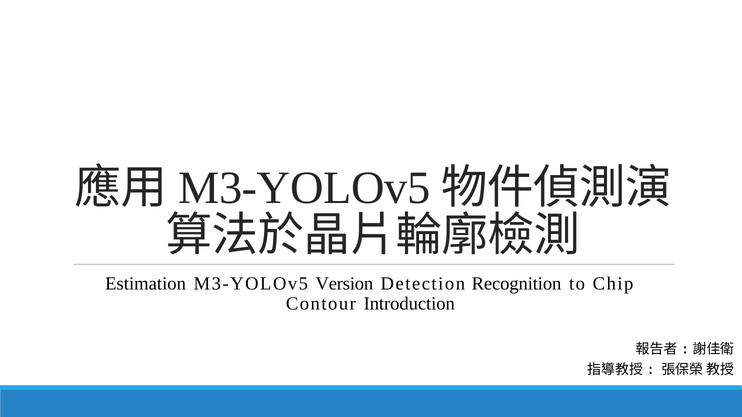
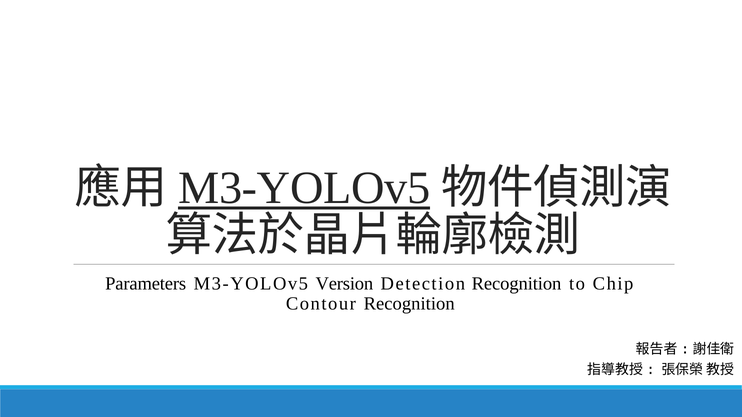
M3-YOLOv5 at (304, 188) underline: none -> present
Estimation: Estimation -> Parameters
Contour Introduction: Introduction -> Recognition
